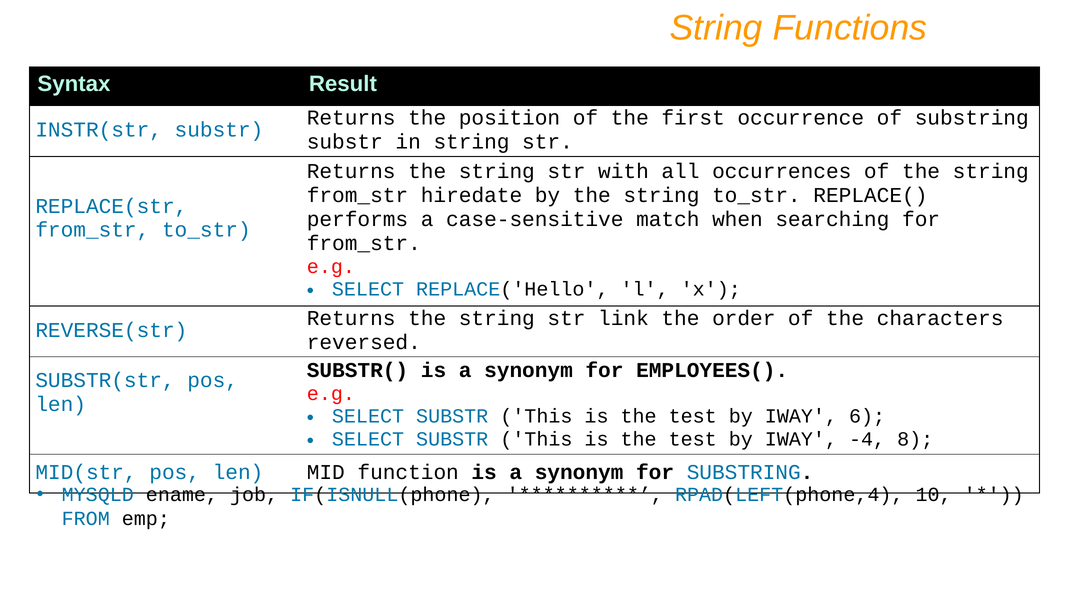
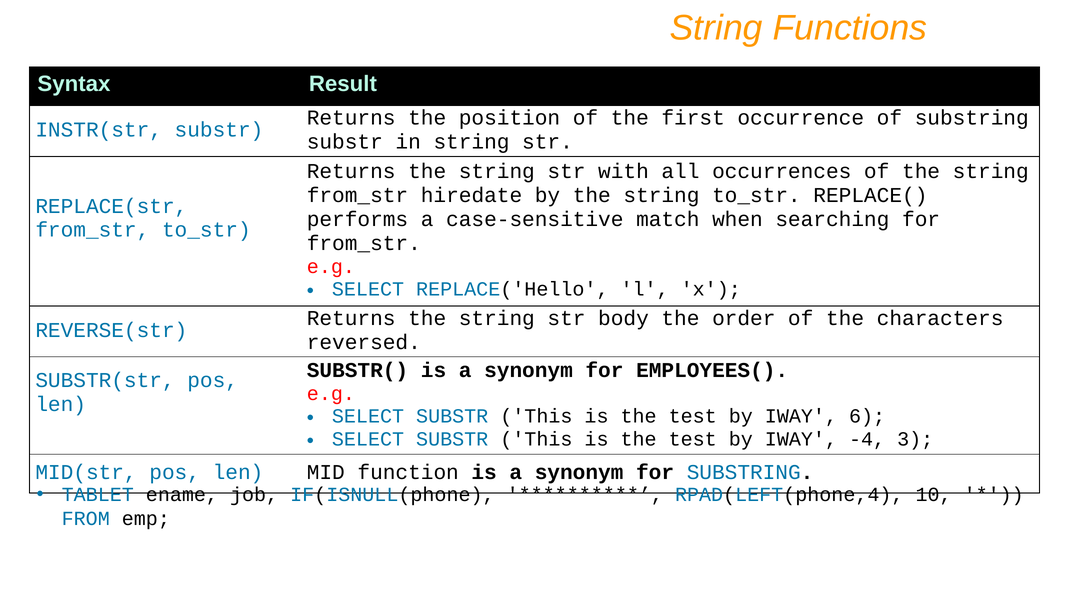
link: link -> body
8: 8 -> 3
MYSQLD: MYSQLD -> TABLET
